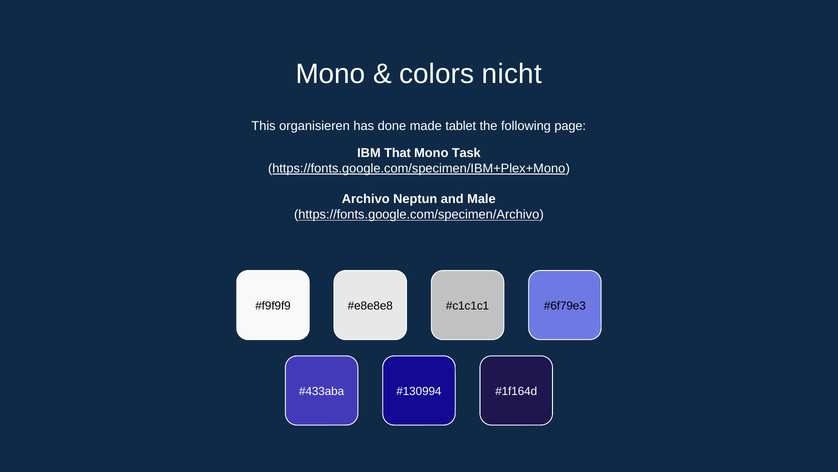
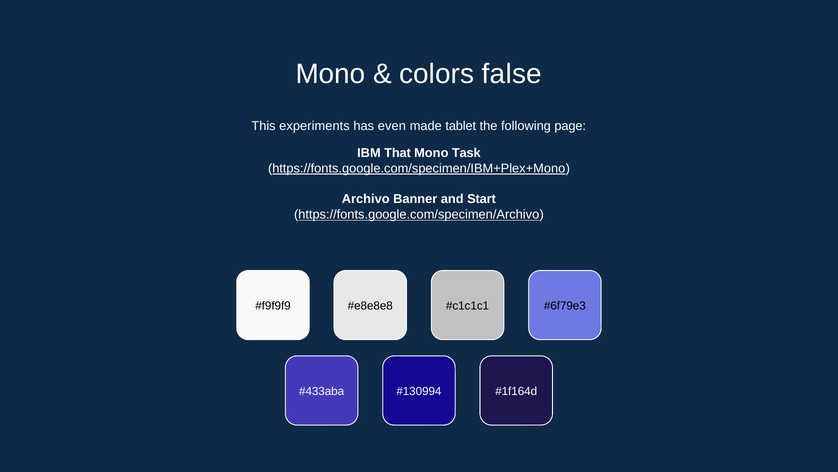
nicht: nicht -> false
organisieren: organisieren -> experiments
done: done -> even
Neptun: Neptun -> Banner
Male: Male -> Start
